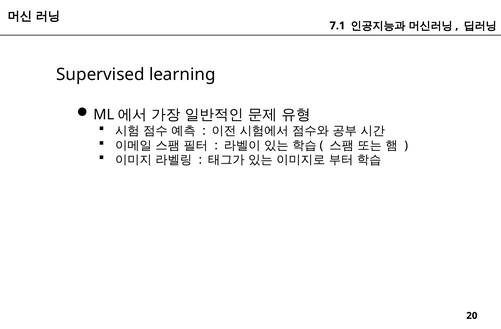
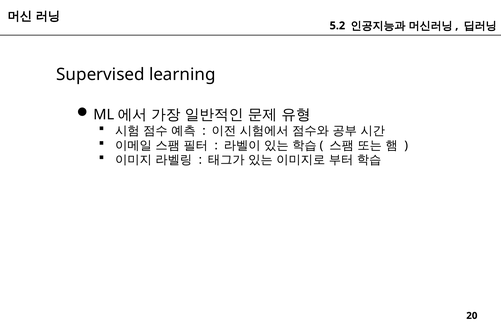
7.1: 7.1 -> 5.2
